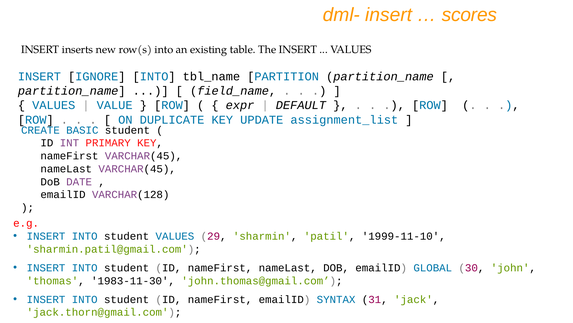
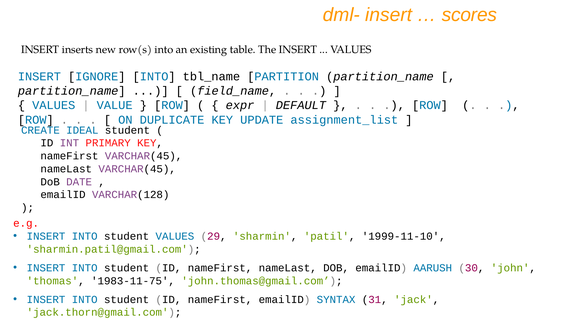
BASIC: BASIC -> IDEAL
GLOBAL: GLOBAL -> AARUSH
1983-11-30: 1983-11-30 -> 1983-11-75
